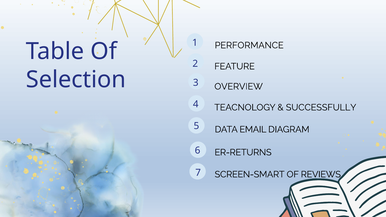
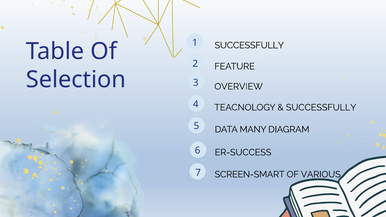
PERFORMANCE at (249, 45): PERFORMANCE -> SUCCESSFULLY
EMAIL: EMAIL -> MANY
ER-RETURNS: ER-RETURNS -> ER-SUCCESS
REVIEWS: REVIEWS -> VARIOUS
